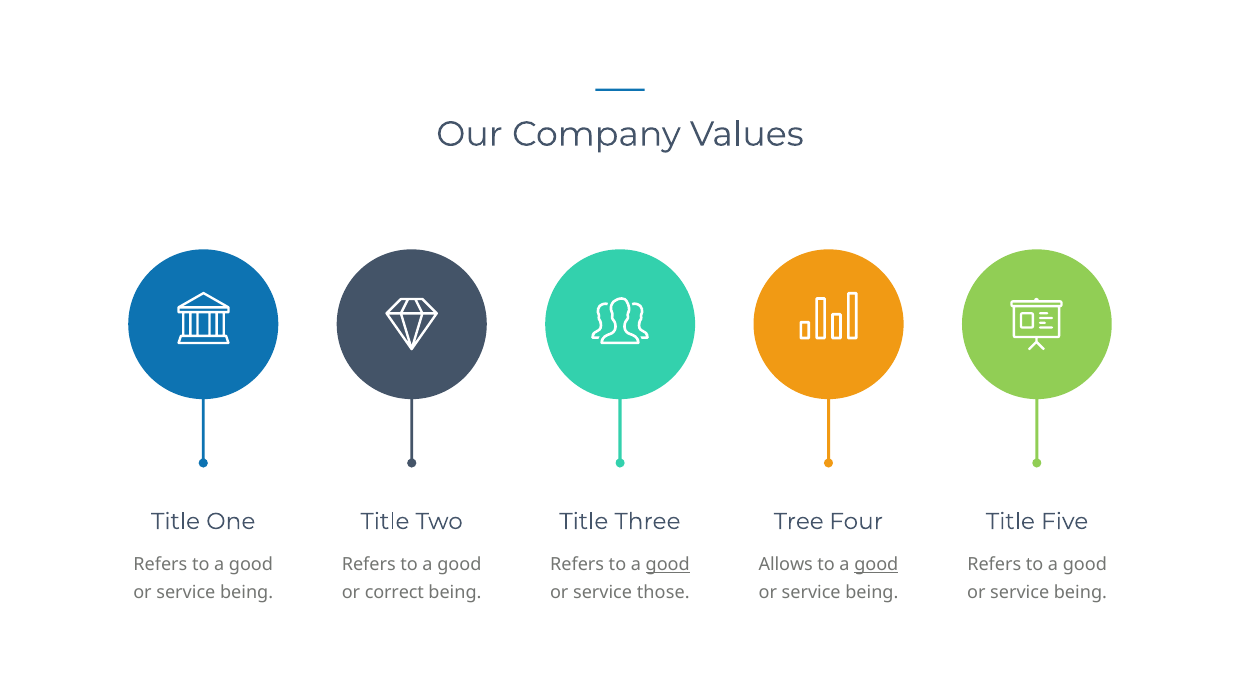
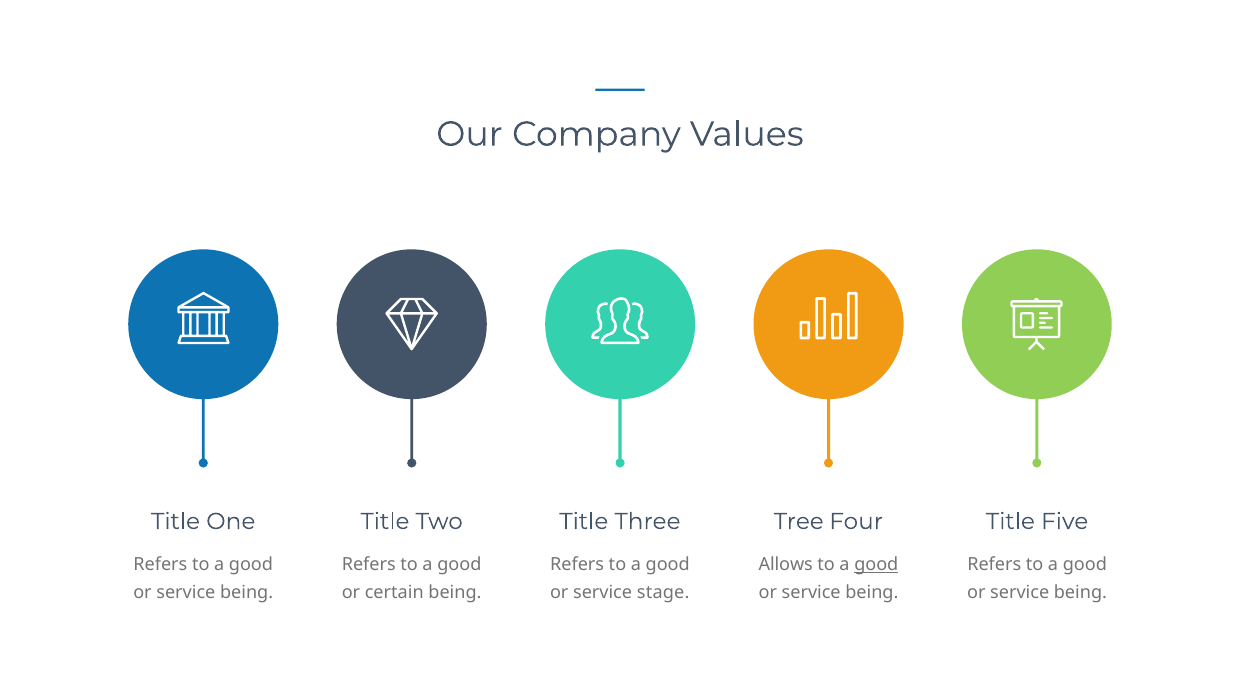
good at (668, 565) underline: present -> none
correct: correct -> certain
those: those -> stage
